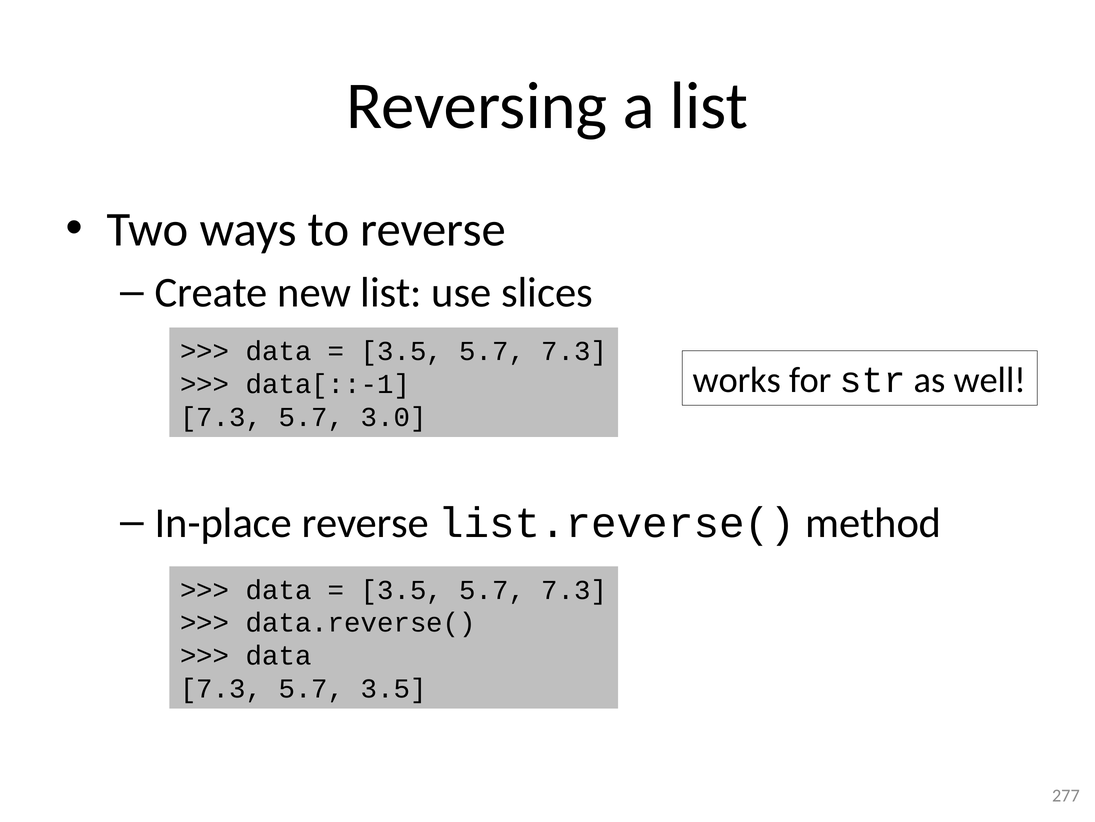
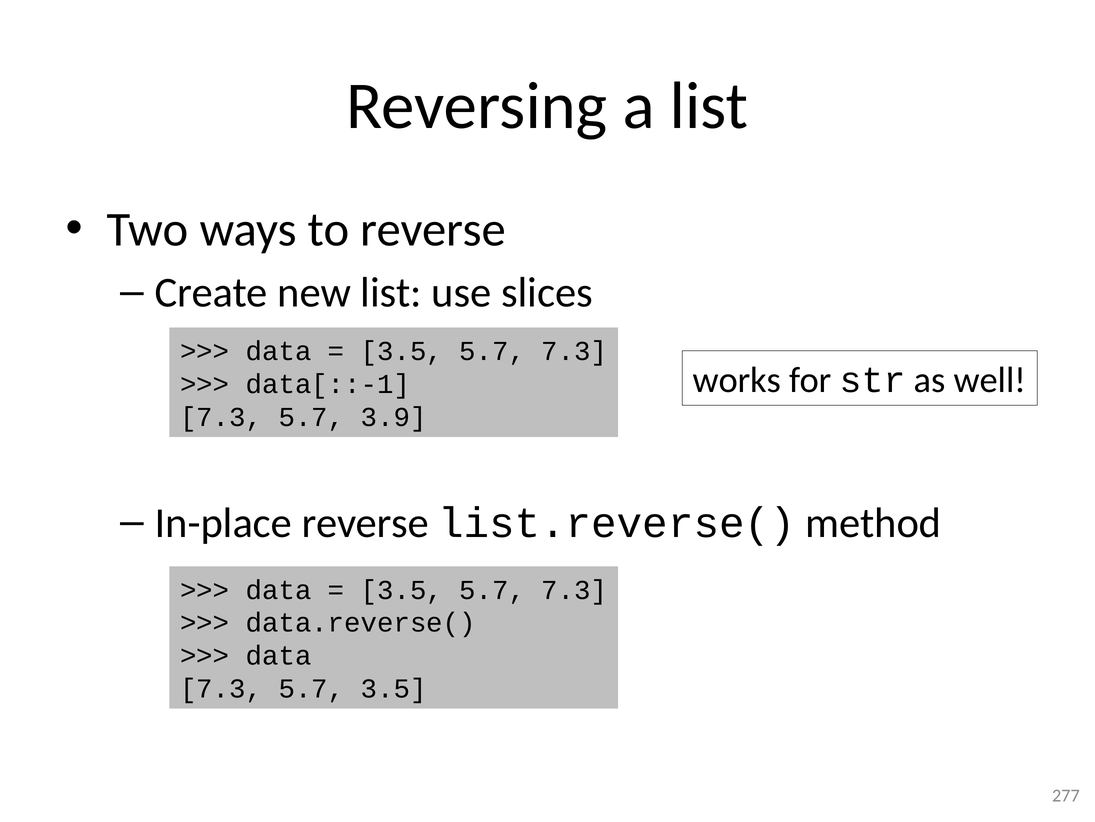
3.0: 3.0 -> 3.9
